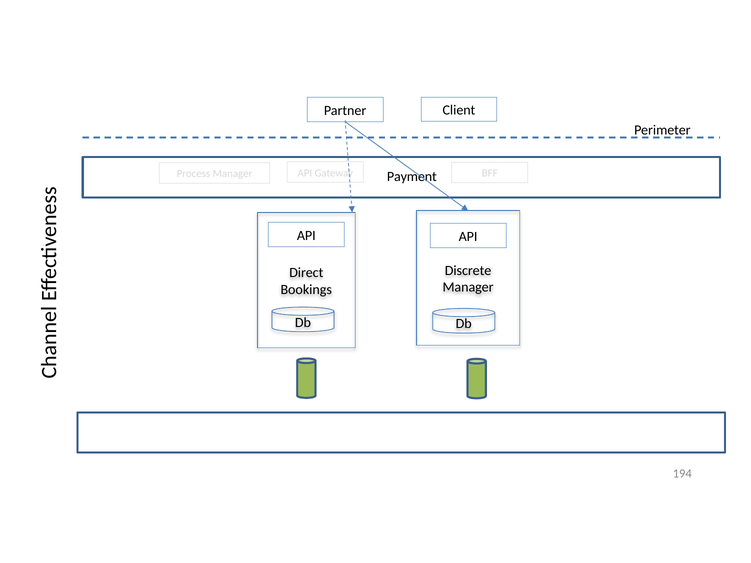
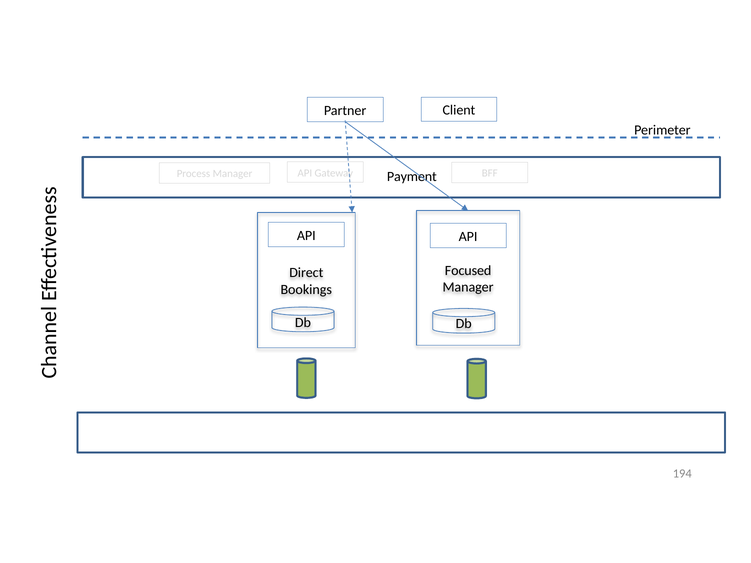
Discrete: Discrete -> Focused
